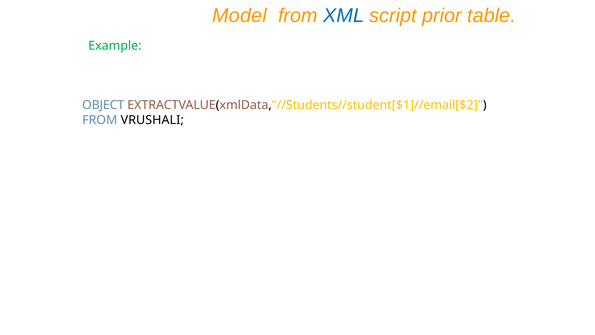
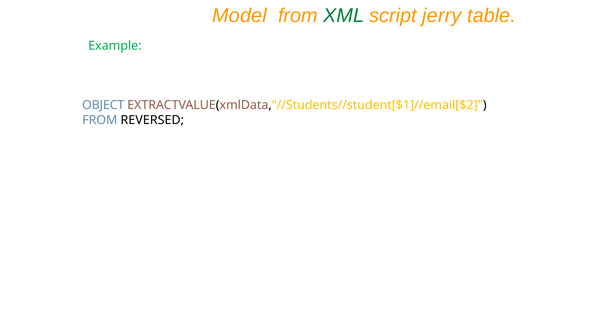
XML colour: blue -> green
prior: prior -> jerry
VRUSHALI: VRUSHALI -> REVERSED
